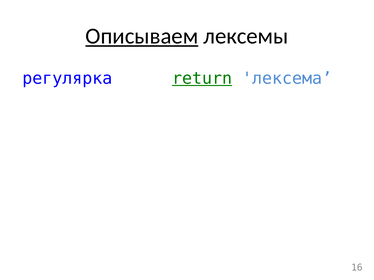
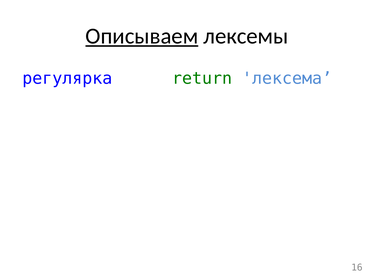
return underline: present -> none
